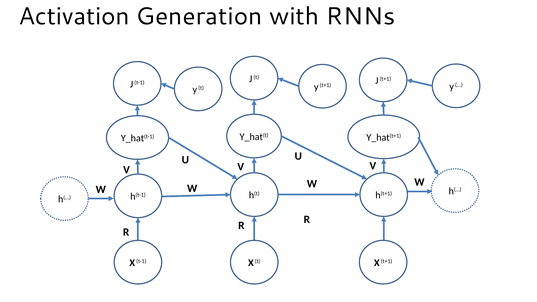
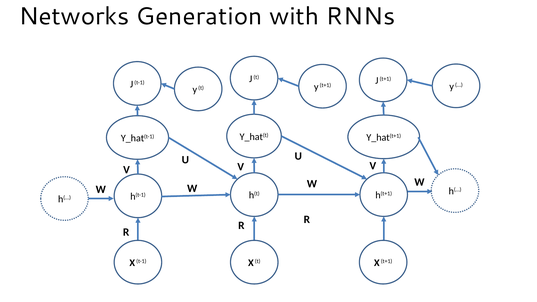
Activation: Activation -> Networks
